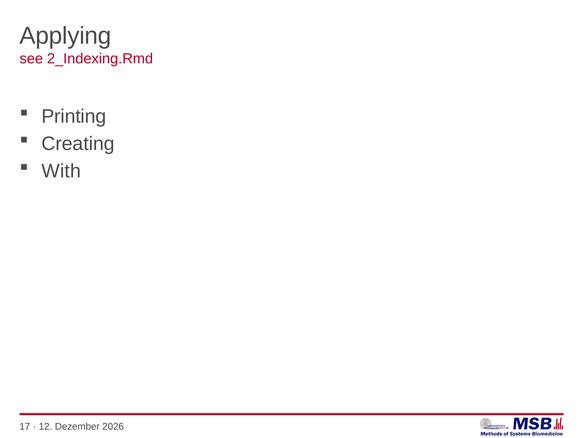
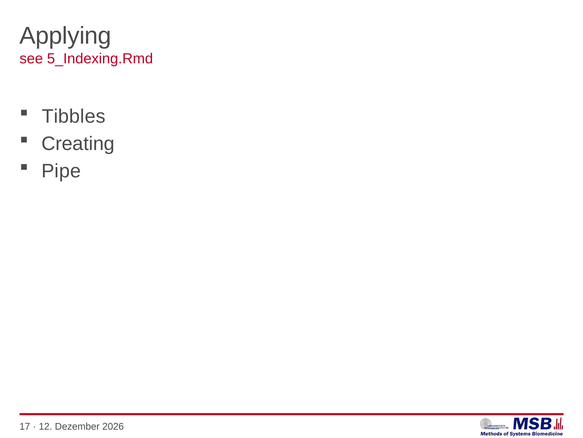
2_Indexing.Rmd: 2_Indexing.Rmd -> 5_Indexing.Rmd
Printing: Printing -> Tibbles
With: With -> Pipe
